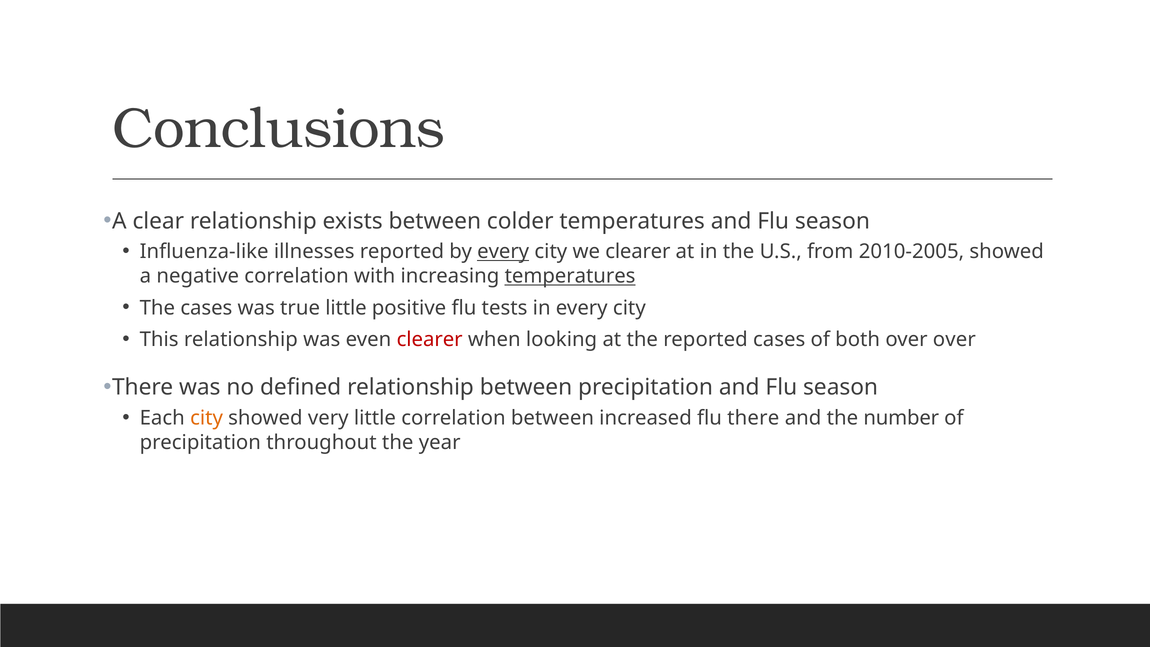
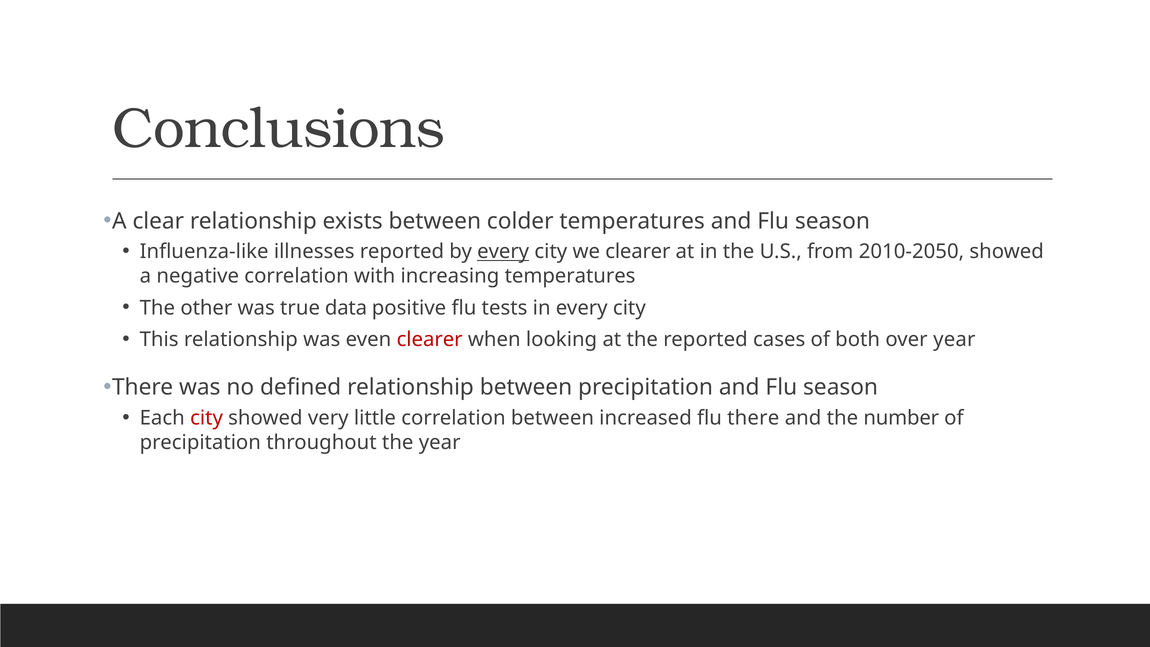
2010-2005: 2010-2005 -> 2010-2050
temperatures at (570, 276) underline: present -> none
The cases: cases -> other
true little: little -> data
over over: over -> year
city at (207, 418) colour: orange -> red
